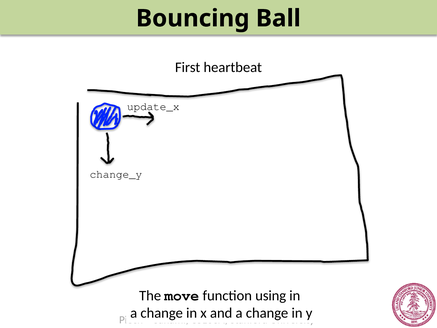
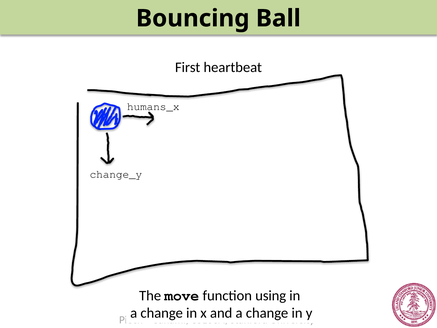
update_x: update_x -> humans_x
